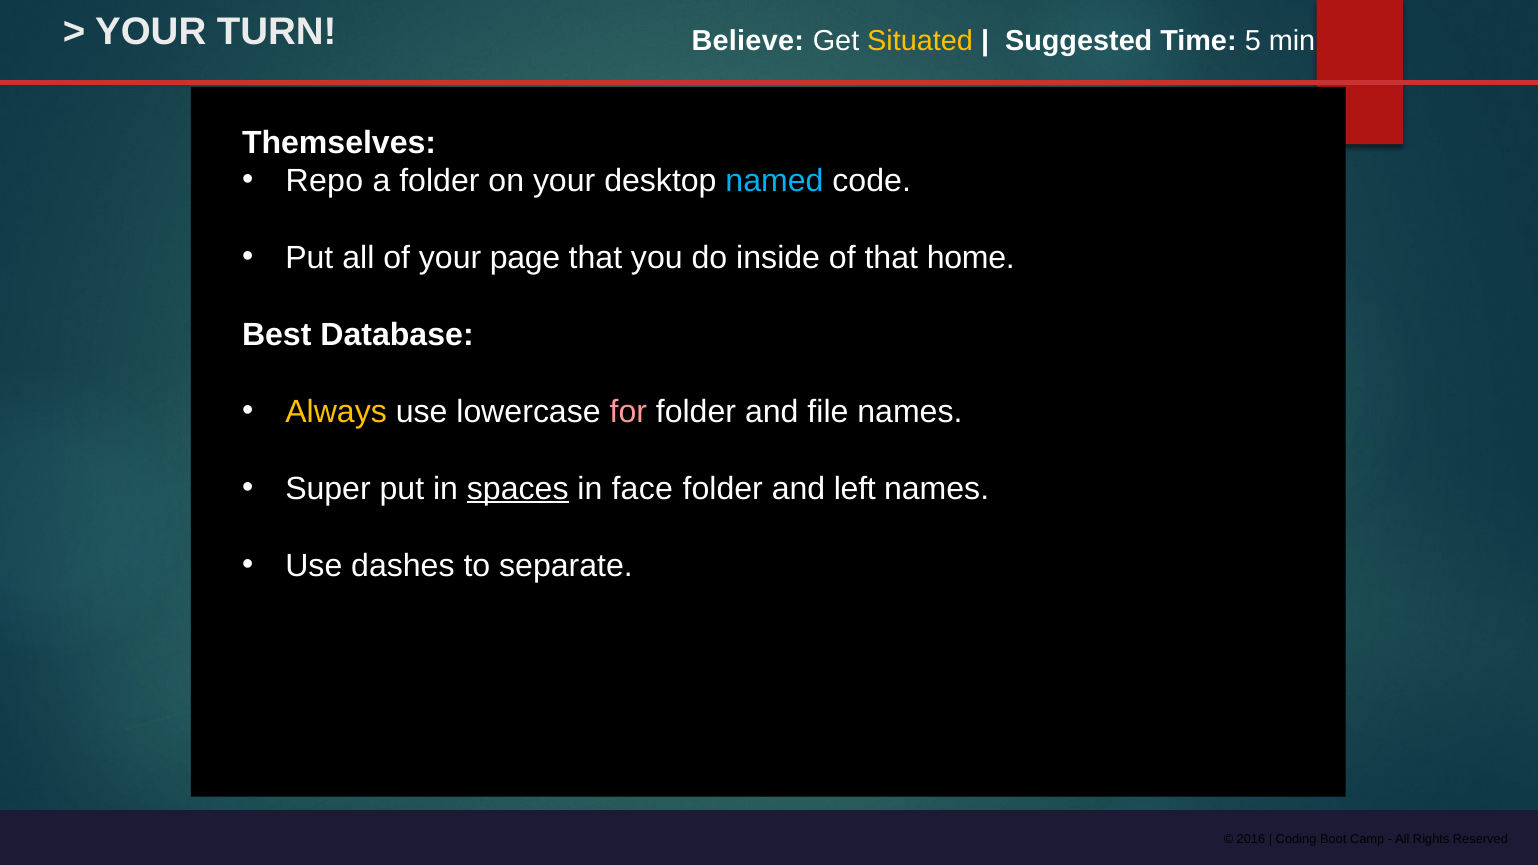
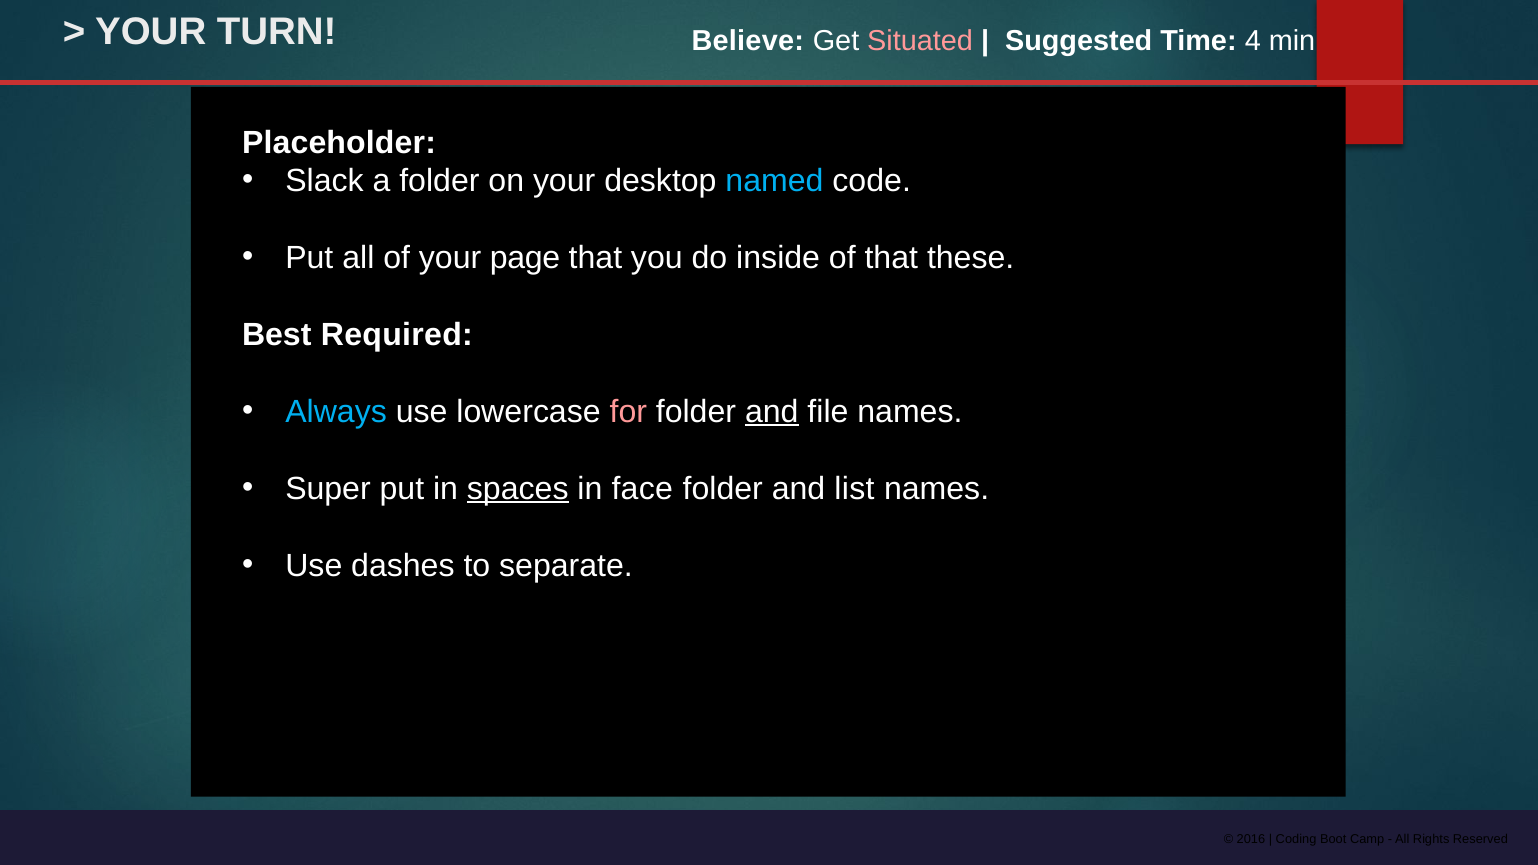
Situated colour: yellow -> pink
5: 5 -> 4
Themselves: Themselves -> Placeholder
Repo: Repo -> Slack
home: home -> these
Database: Database -> Required
Always colour: yellow -> light blue
and at (772, 412) underline: none -> present
left: left -> list
